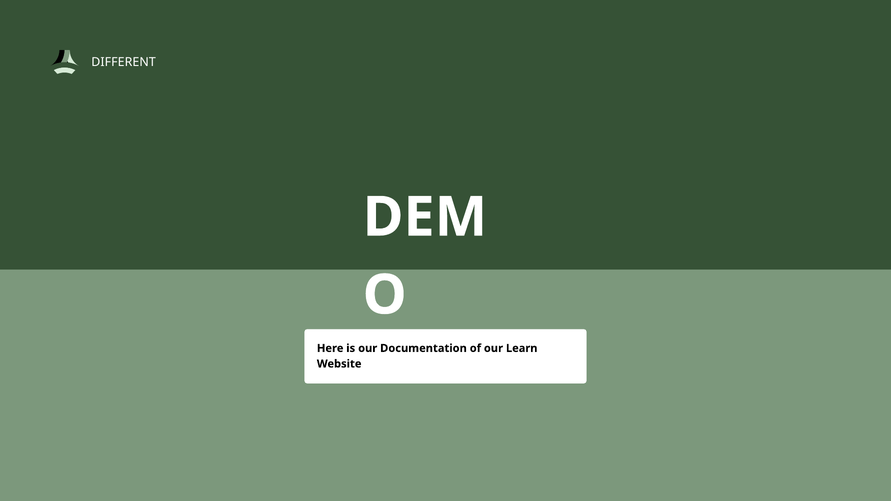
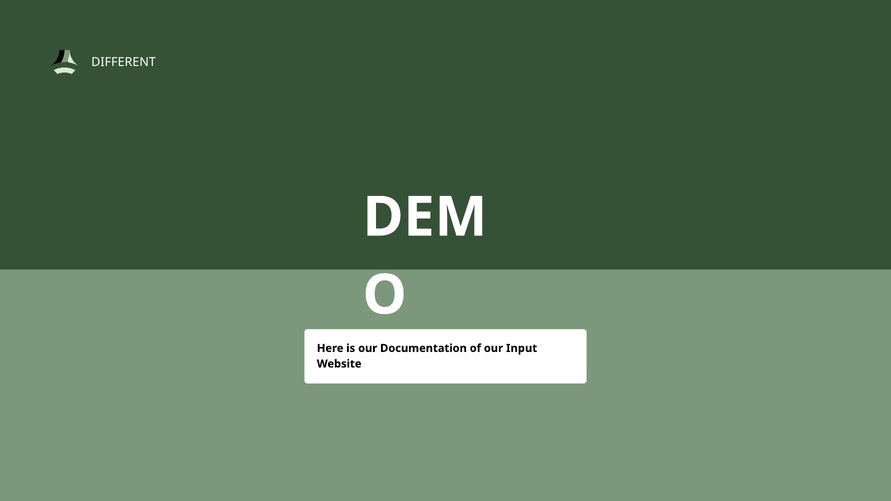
Learn: Learn -> Input
